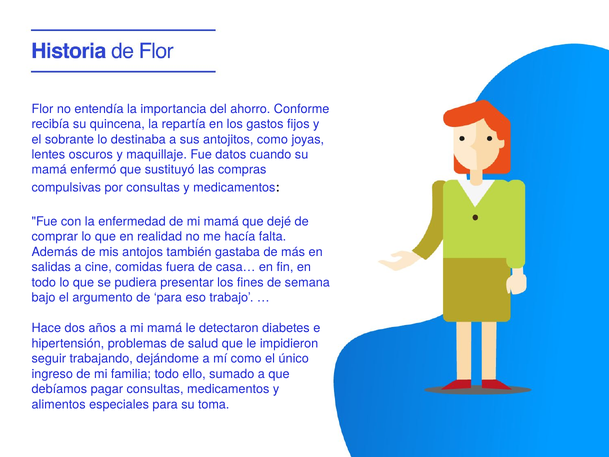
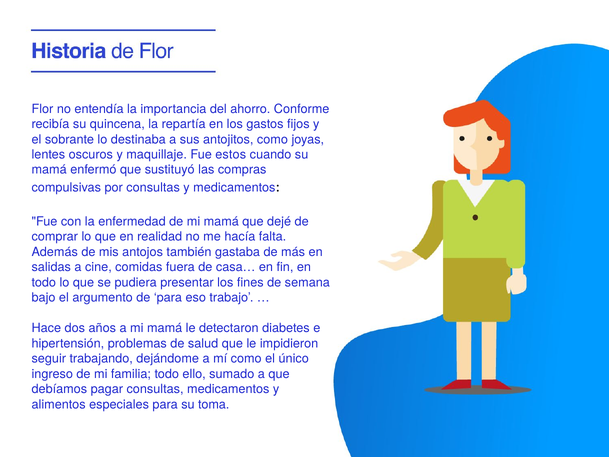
datos: datos -> estos
